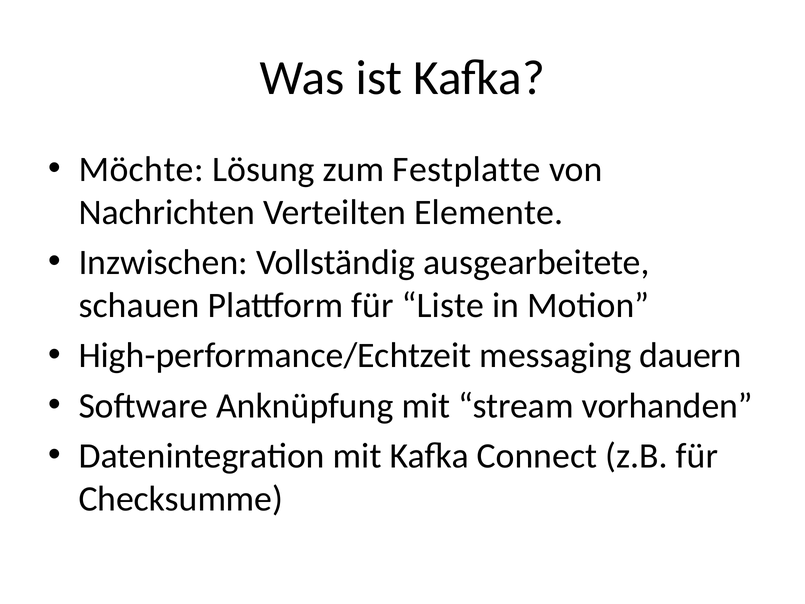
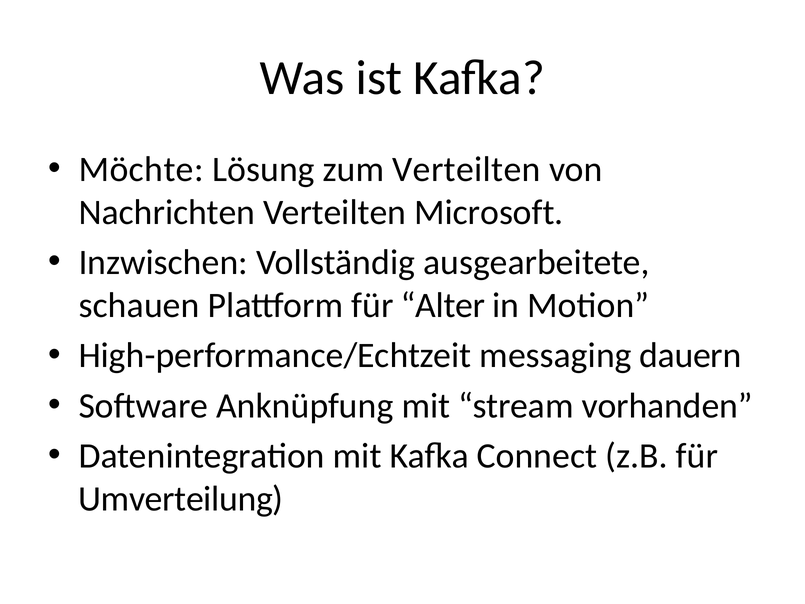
zum Festplatte: Festplatte -> Verteilten
Elemente: Elemente -> Microsoft
Liste: Liste -> Alter
Checksumme: Checksumme -> Umverteilung
